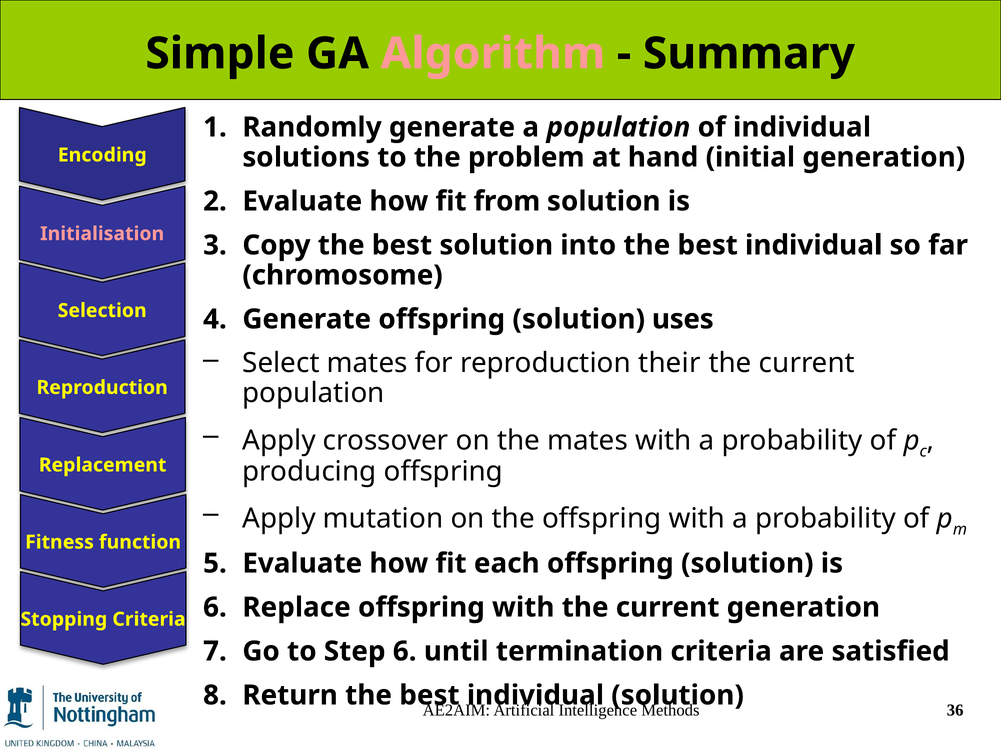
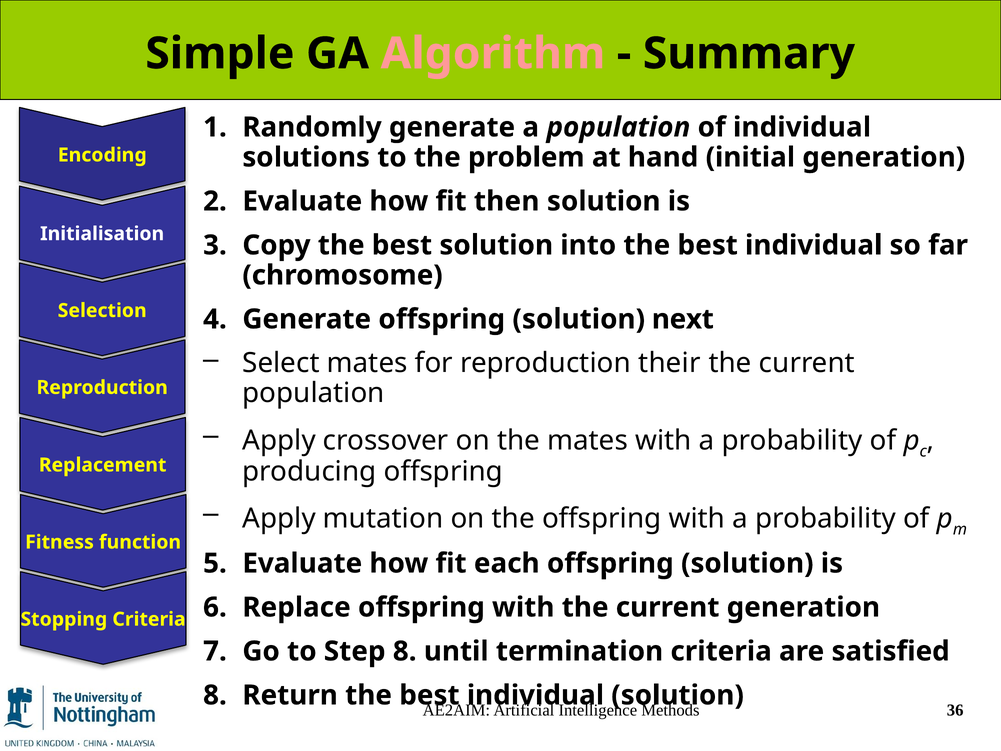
from: from -> then
Initialisation colour: pink -> white
uses: uses -> next
Step 6: 6 -> 8
